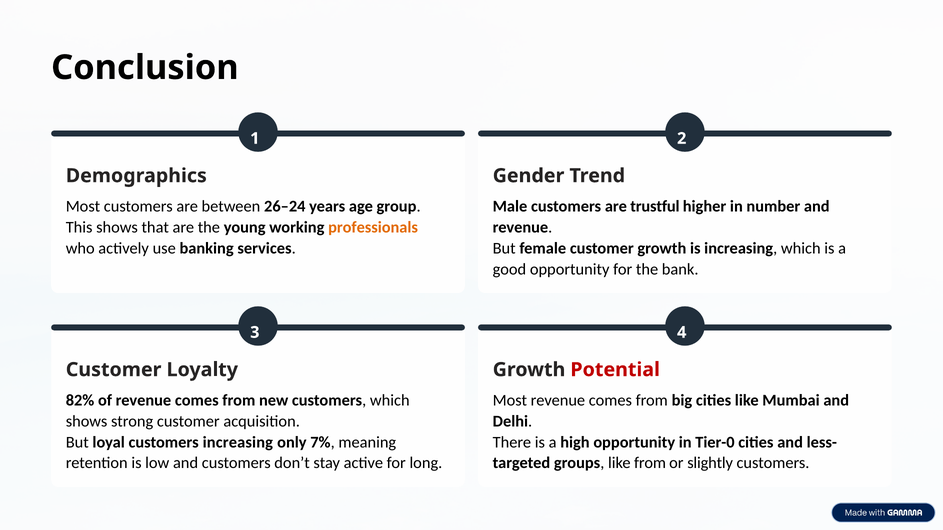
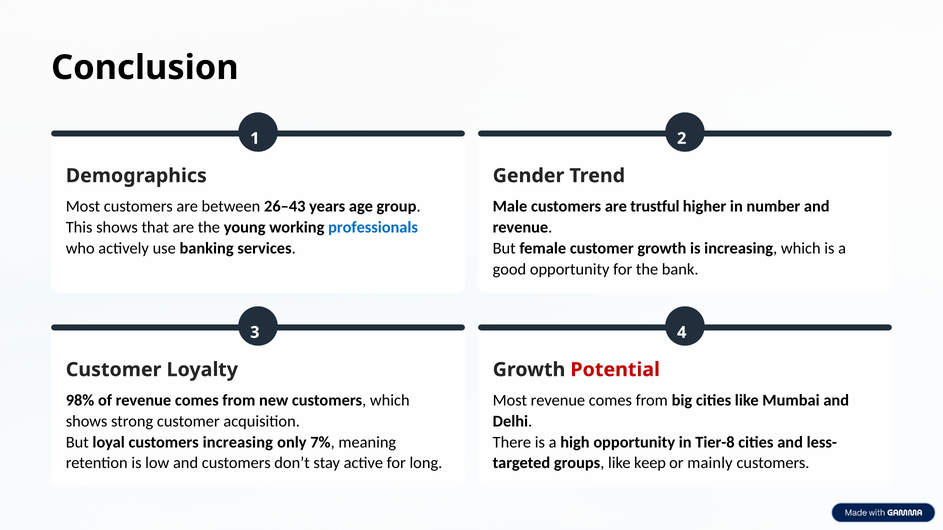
26–24: 26–24 -> 26–43
professionals colour: orange -> blue
82%: 82% -> 98%
Tier-0: Tier-0 -> Tier-8
like from: from -> keep
slightly: slightly -> mainly
